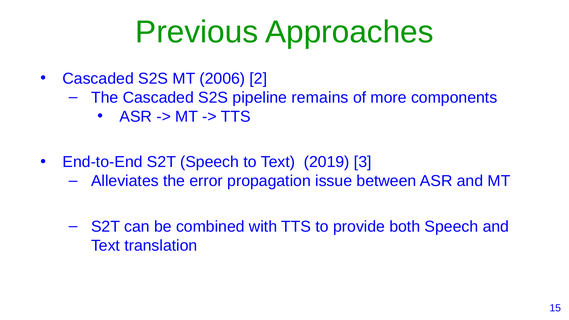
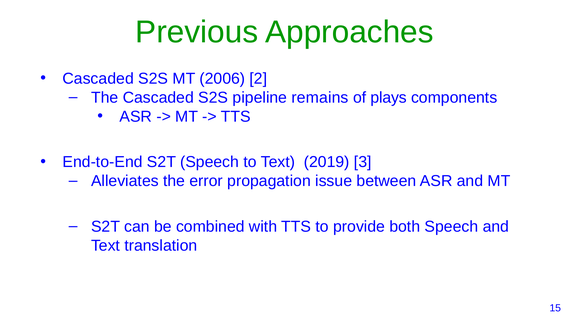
more: more -> plays
